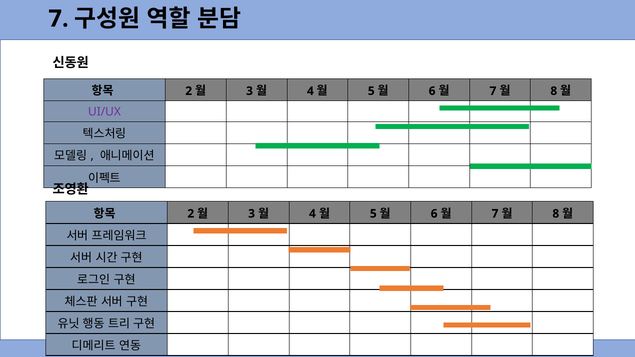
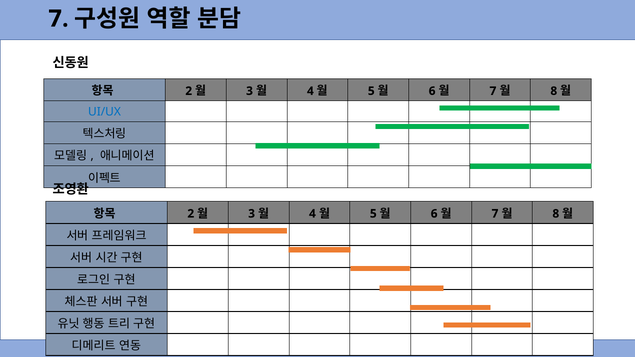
UI/UX colour: purple -> blue
